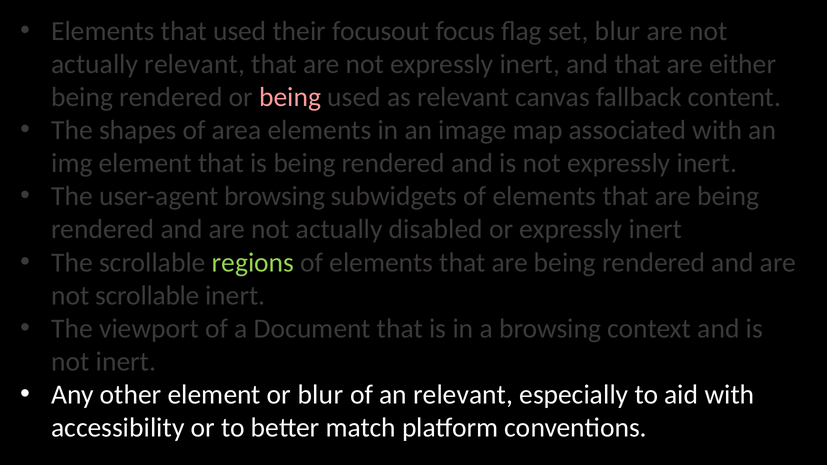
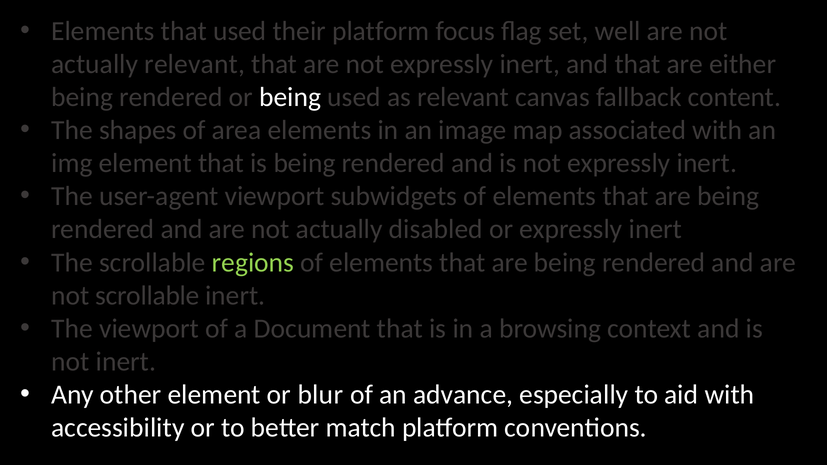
their focusout: focusout -> platform
set blur: blur -> well
being at (290, 97) colour: pink -> white
user-agent browsing: browsing -> viewport
an relevant: relevant -> advance
